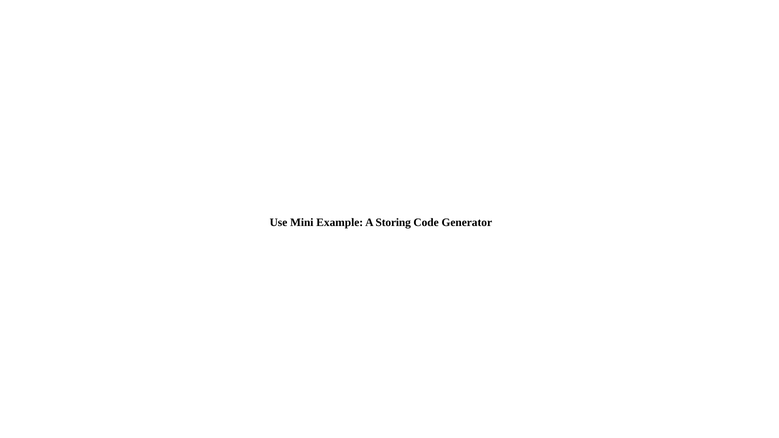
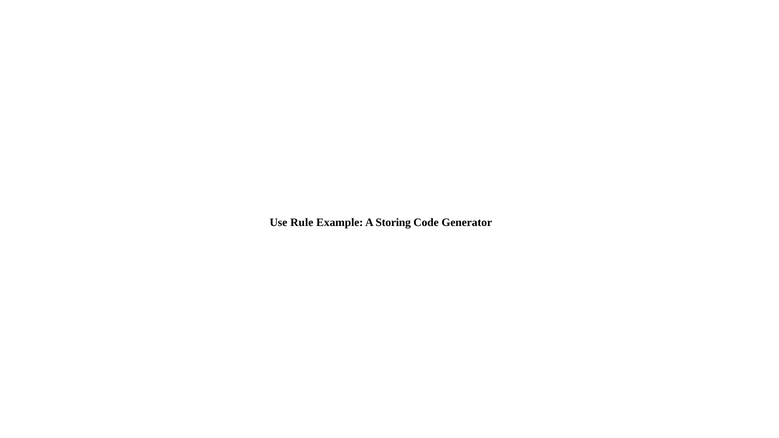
Mini: Mini -> Rule
